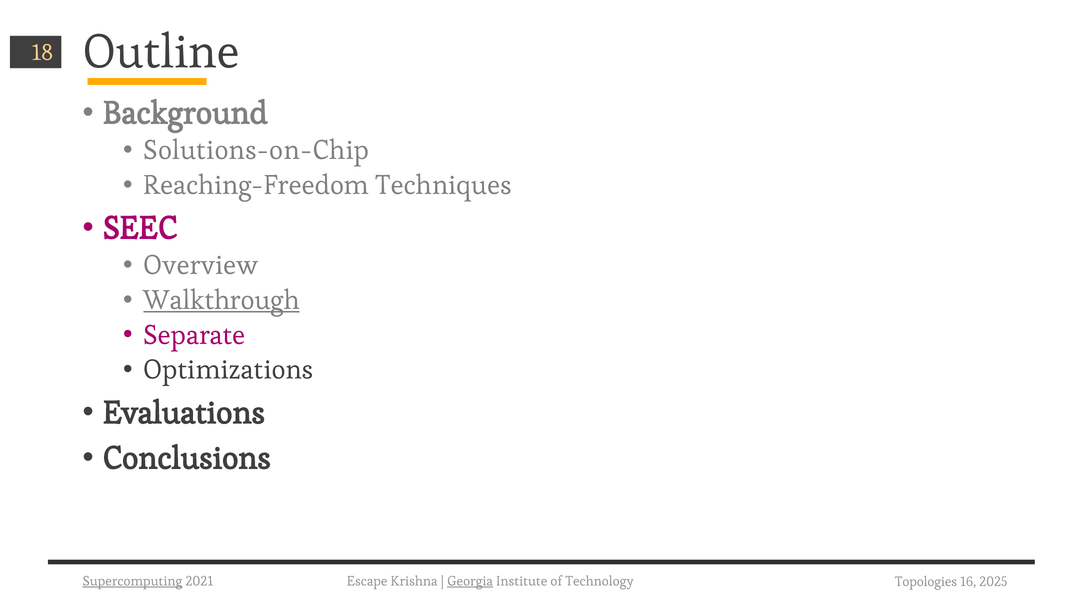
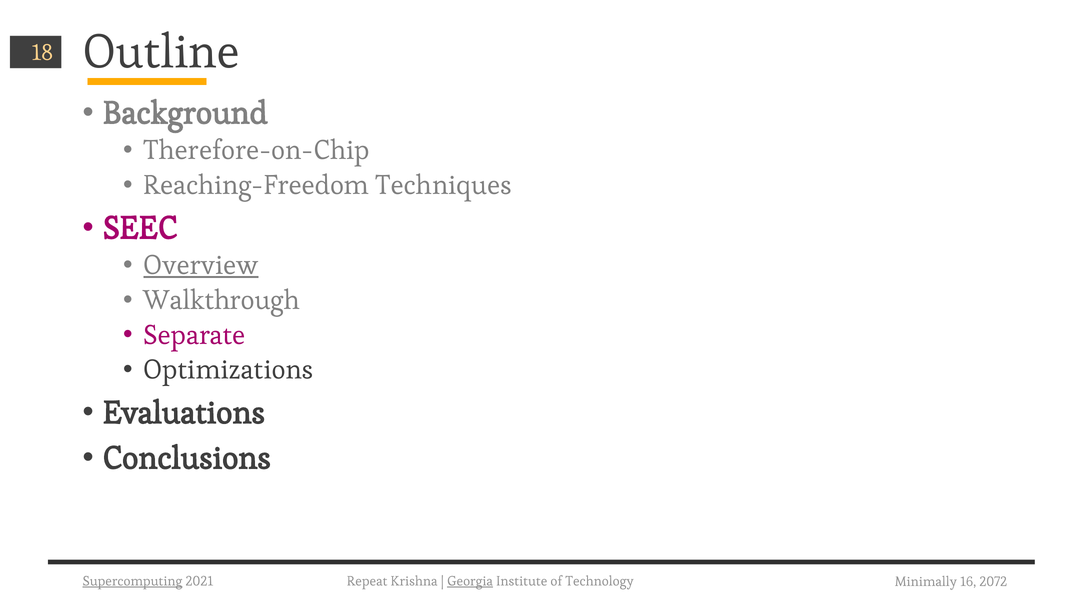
Solutions-on-Chip: Solutions-on-Chip -> Therefore-on-Chip
Overview underline: none -> present
Walkthrough underline: present -> none
Escape: Escape -> Repeat
Topologies: Topologies -> Minimally
2025: 2025 -> 2072
